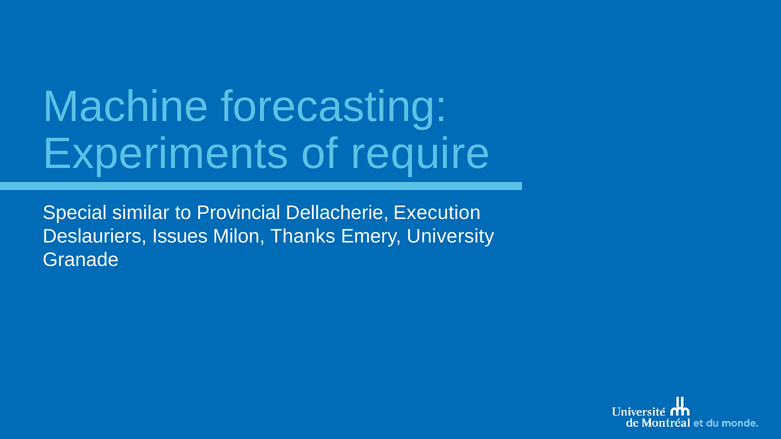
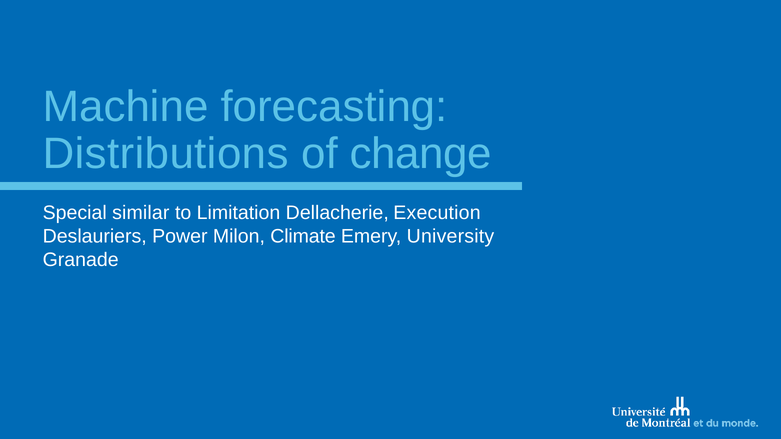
Experiments: Experiments -> Distributions
require: require -> change
Provincial: Provincial -> Limitation
Issues: Issues -> Power
Thanks: Thanks -> Climate
